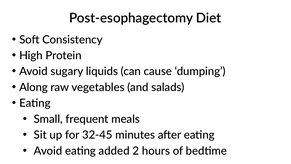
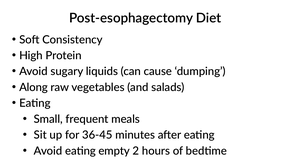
32-45: 32-45 -> 36-45
added: added -> empty
